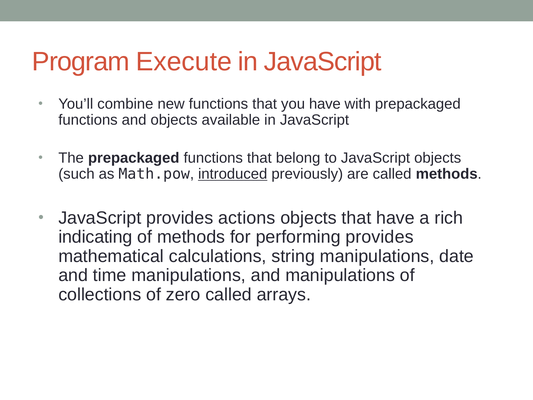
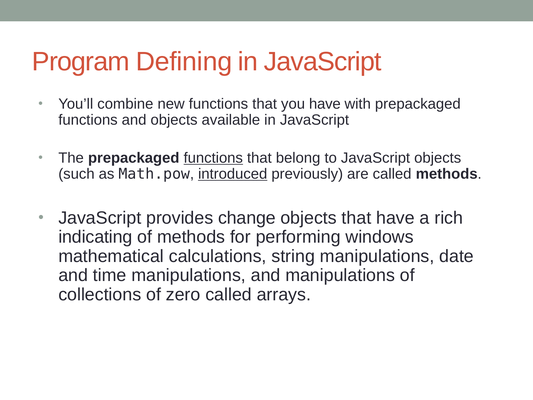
Execute: Execute -> Defining
functions at (213, 158) underline: none -> present
actions: actions -> change
performing provides: provides -> windows
